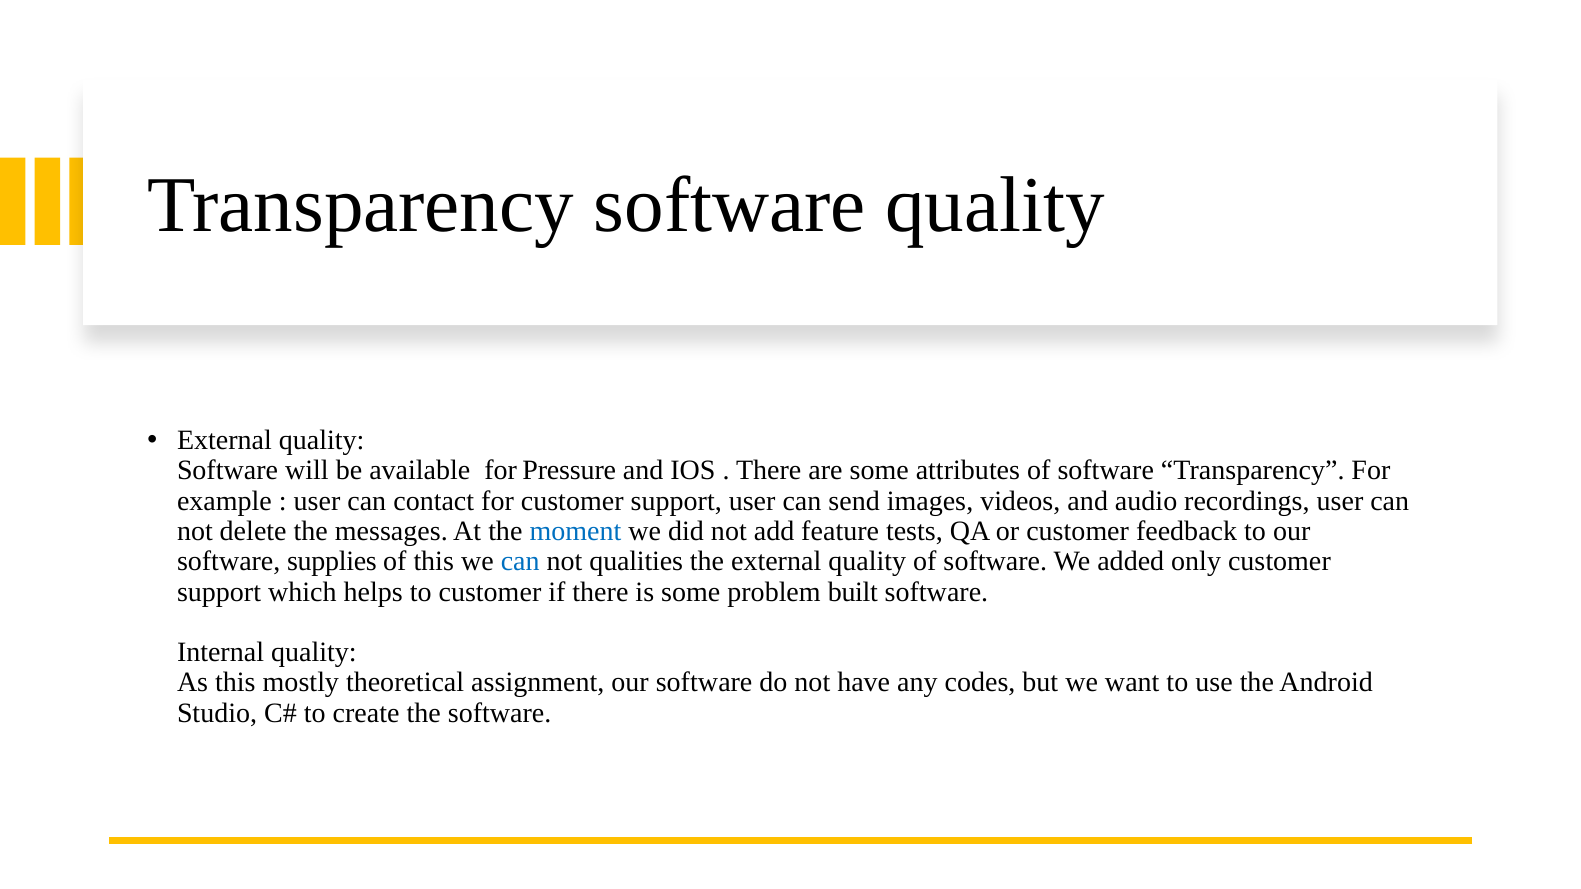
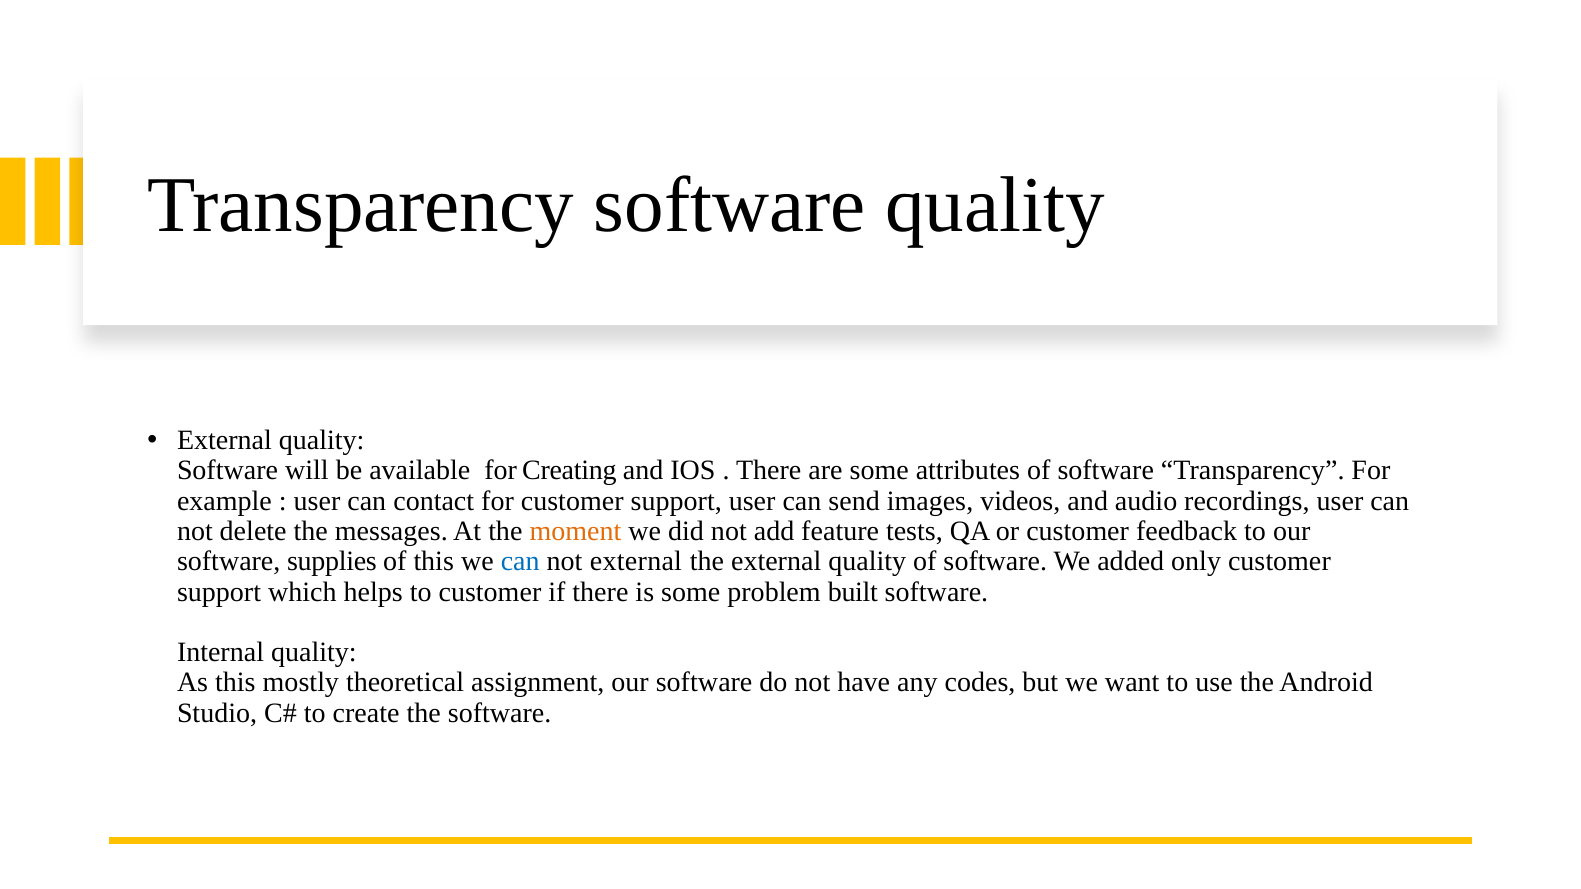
Pressure: Pressure -> Creating
moment colour: blue -> orange
not qualities: qualities -> external
